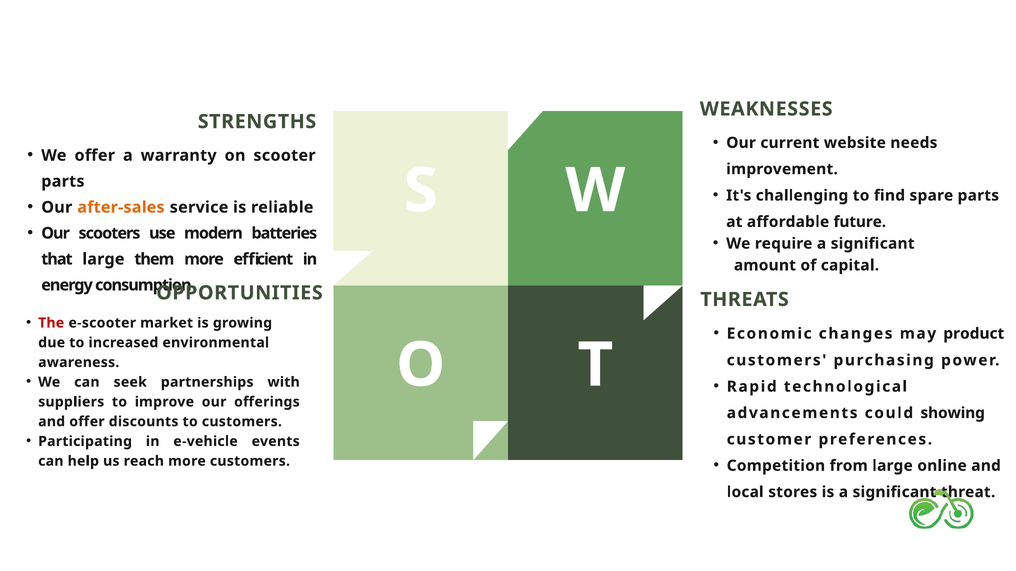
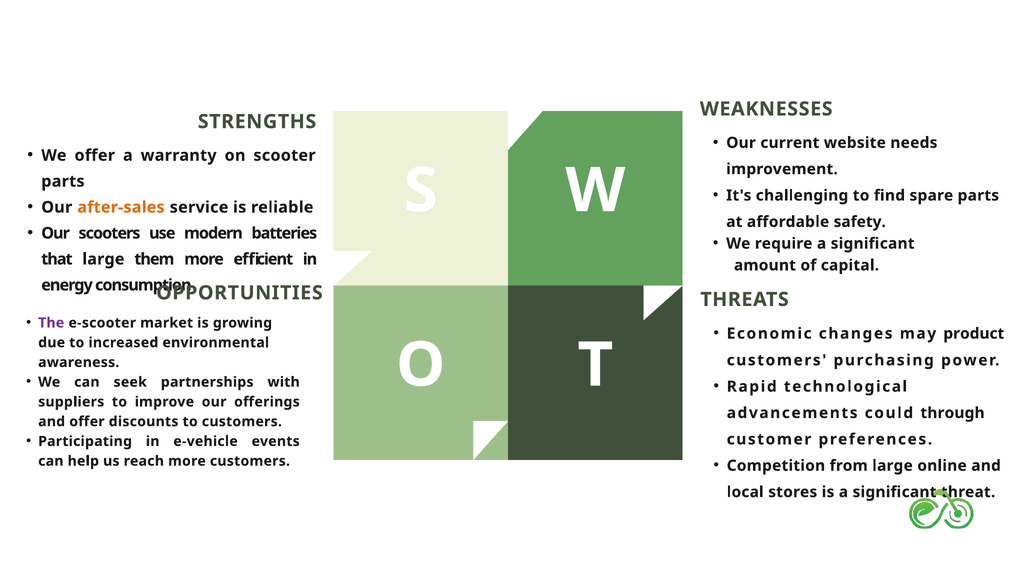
future: future -> safety
The colour: red -> purple
showing: showing -> through
